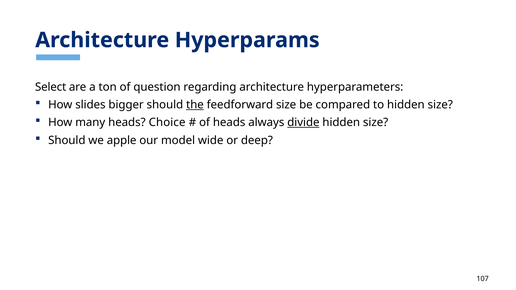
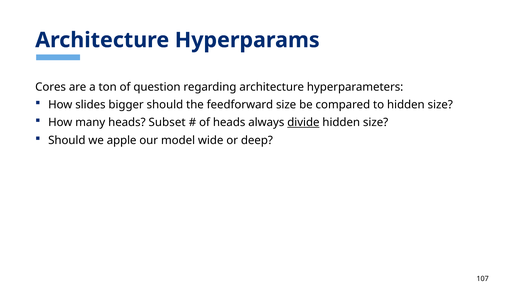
Select: Select -> Cores
the underline: present -> none
Choice: Choice -> Subset
